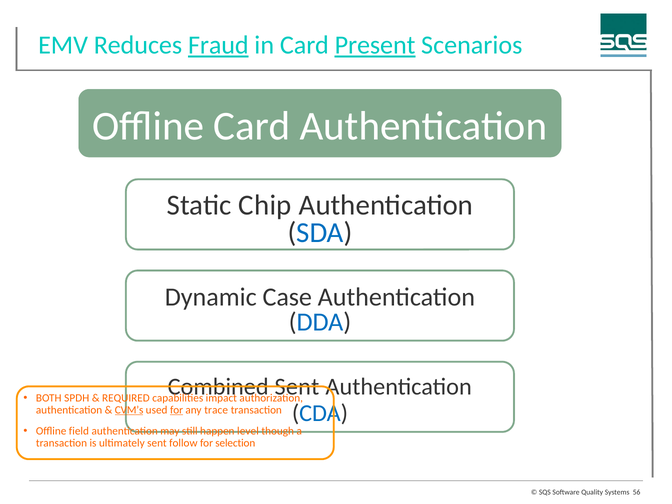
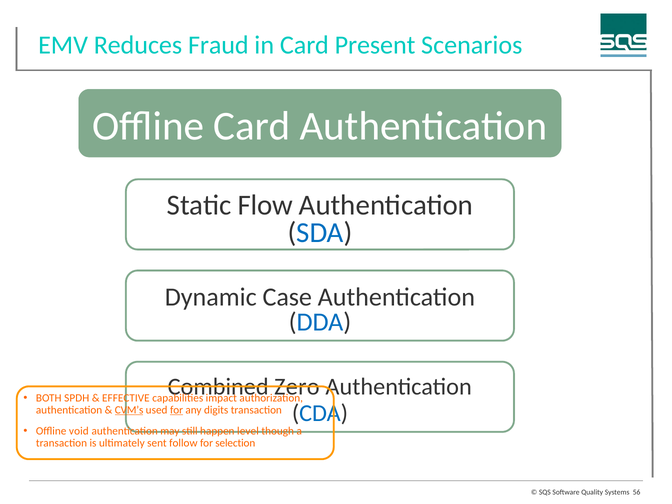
Fraud underline: present -> none
Present underline: present -> none
Chip: Chip -> Flow
Sent at (297, 387): Sent -> Zero
REQUIRED: REQUIRED -> EFFECTIVE
trace: trace -> digits
field: field -> void
